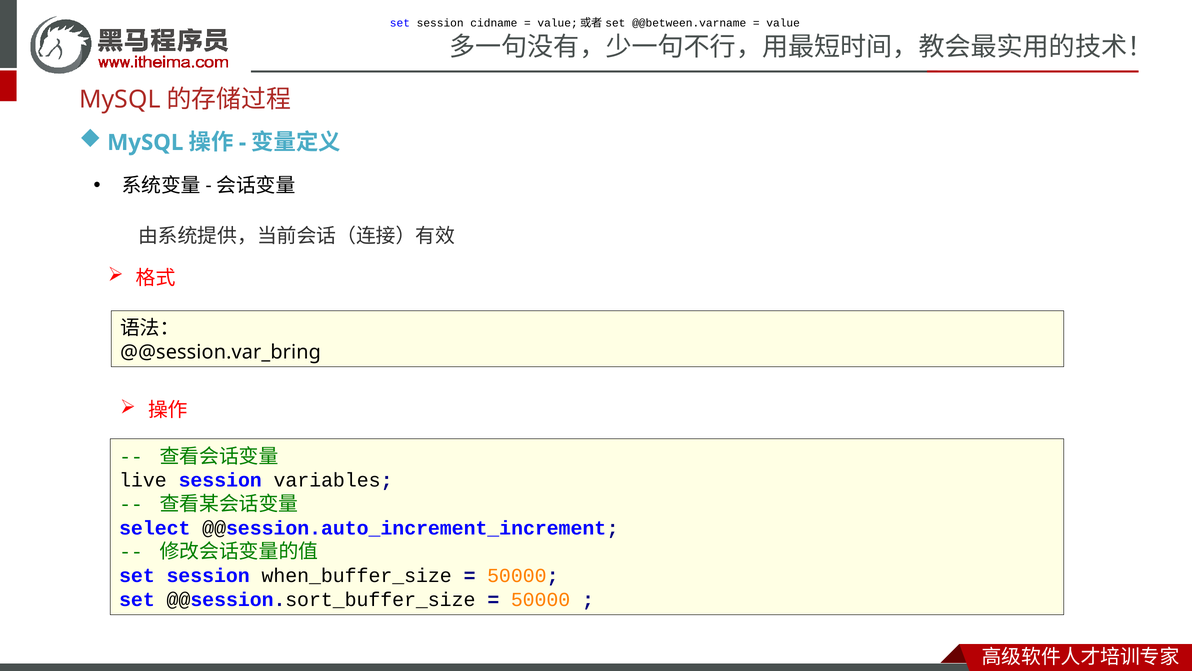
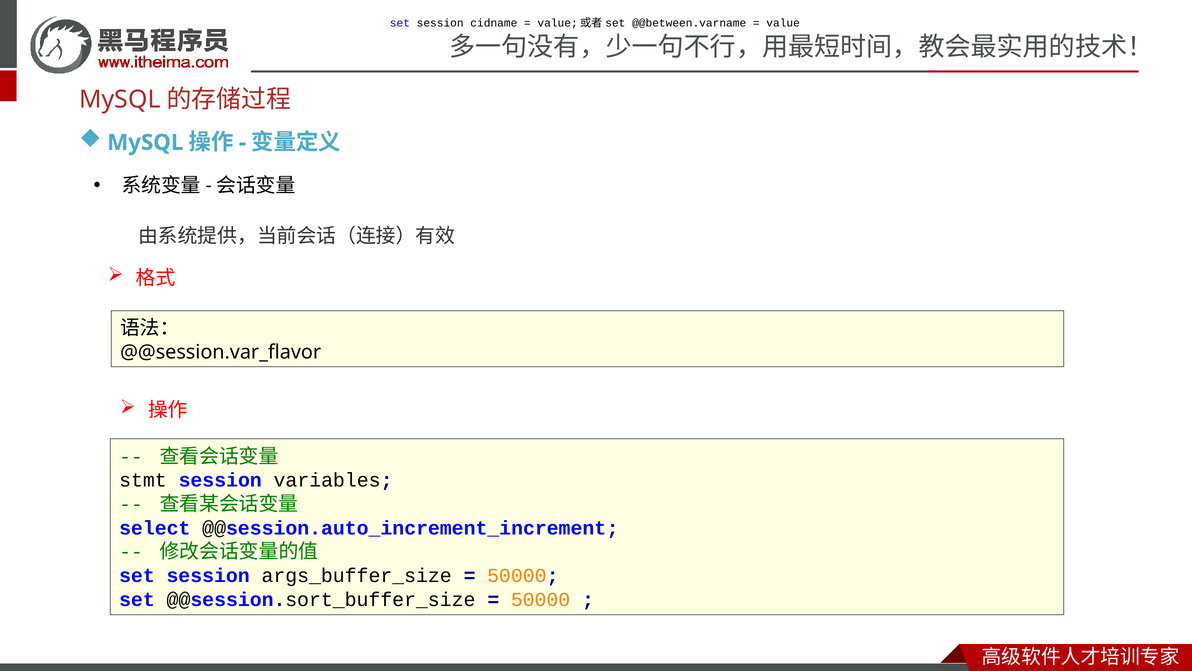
@@session.var_bring: @@session.var_bring -> @@session.var_flavor
live: live -> stmt
when_buffer_size: when_buffer_size -> args_buffer_size
